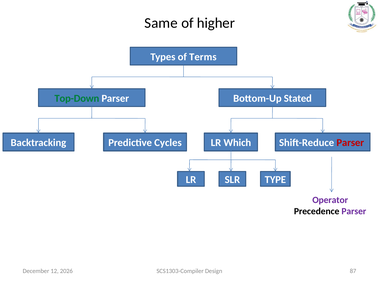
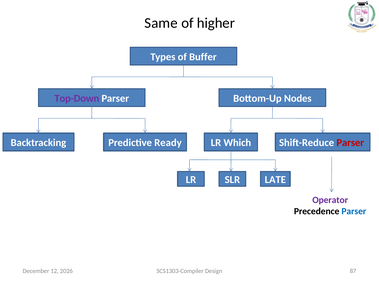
Terms: Terms -> Buffer
Top-Down colour: green -> purple
Stated: Stated -> Nodes
Cycles: Cycles -> Ready
TYPE: TYPE -> LATE
Parser at (354, 212) colour: purple -> blue
